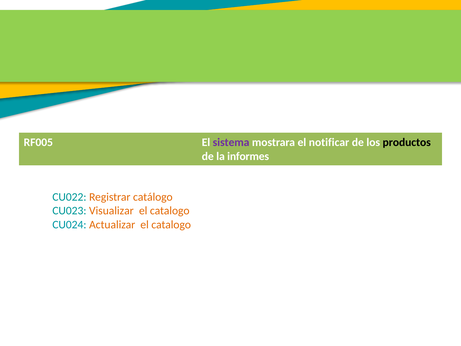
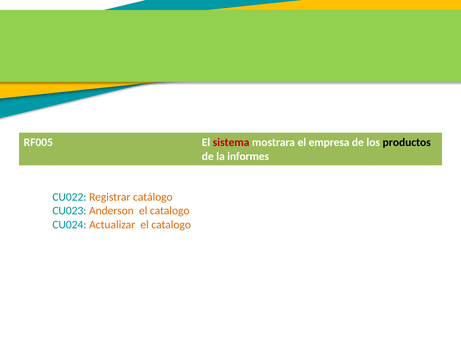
sistema colour: purple -> red
notificar: notificar -> empresa
Visualizar: Visualizar -> Anderson
